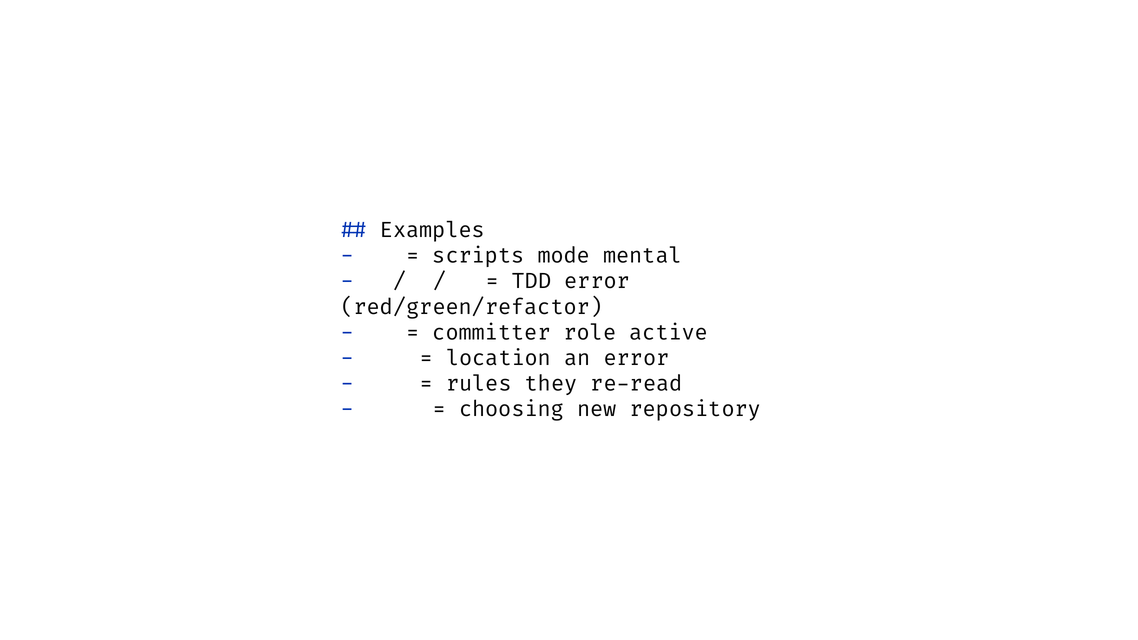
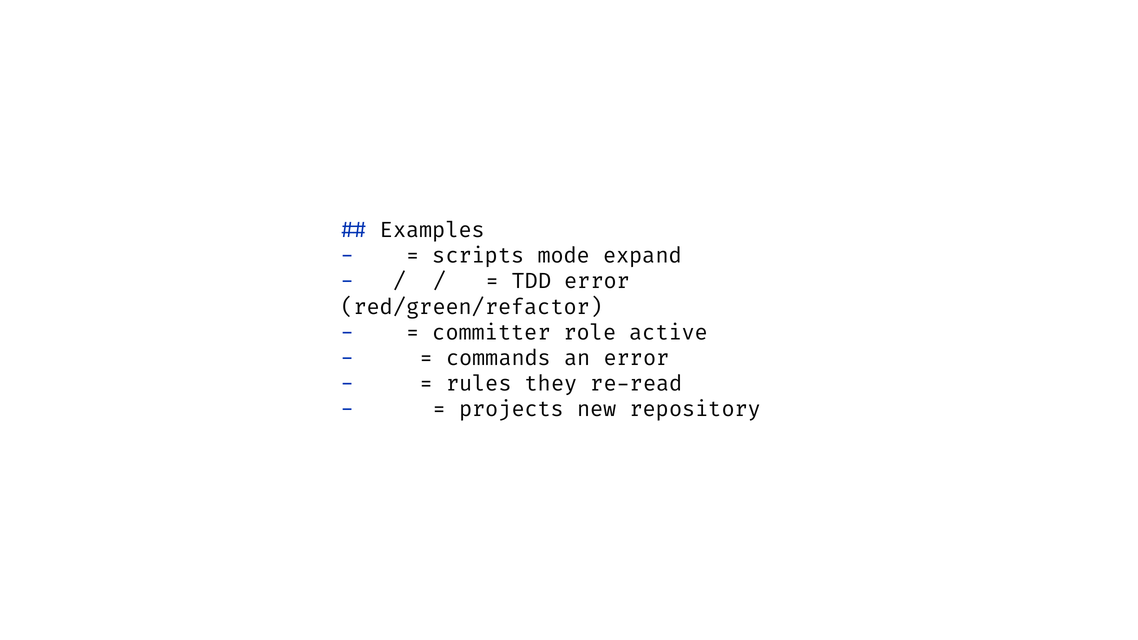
mental: mental -> expand
location: location -> commands
choosing: choosing -> projects
